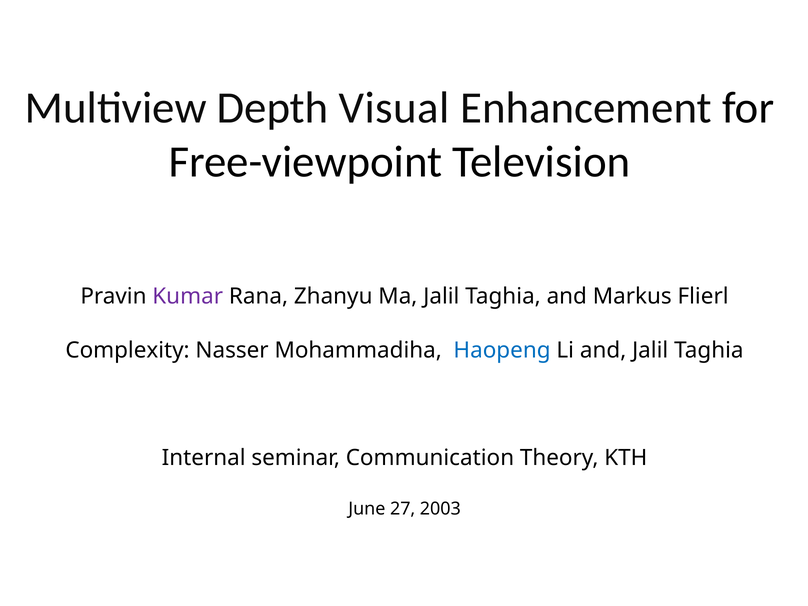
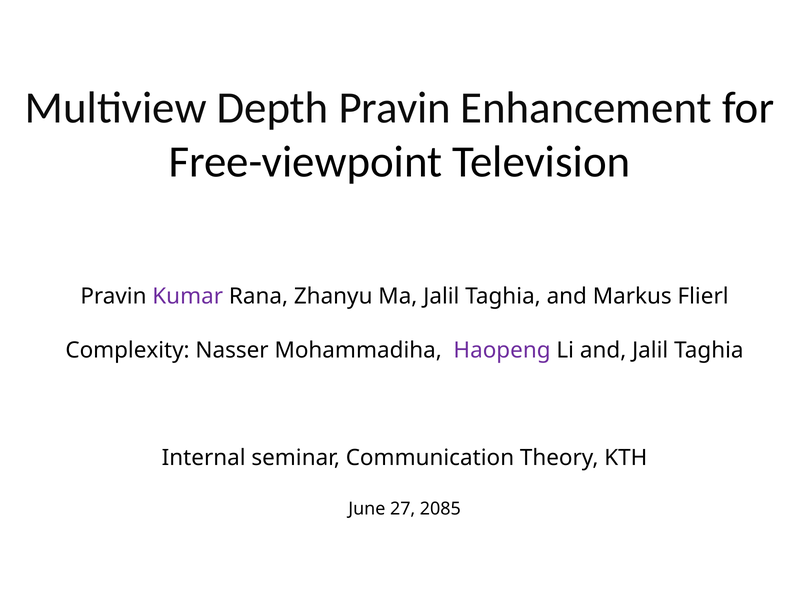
Depth Visual: Visual -> Pravin
Haopeng colour: blue -> purple
2003: 2003 -> 2085
